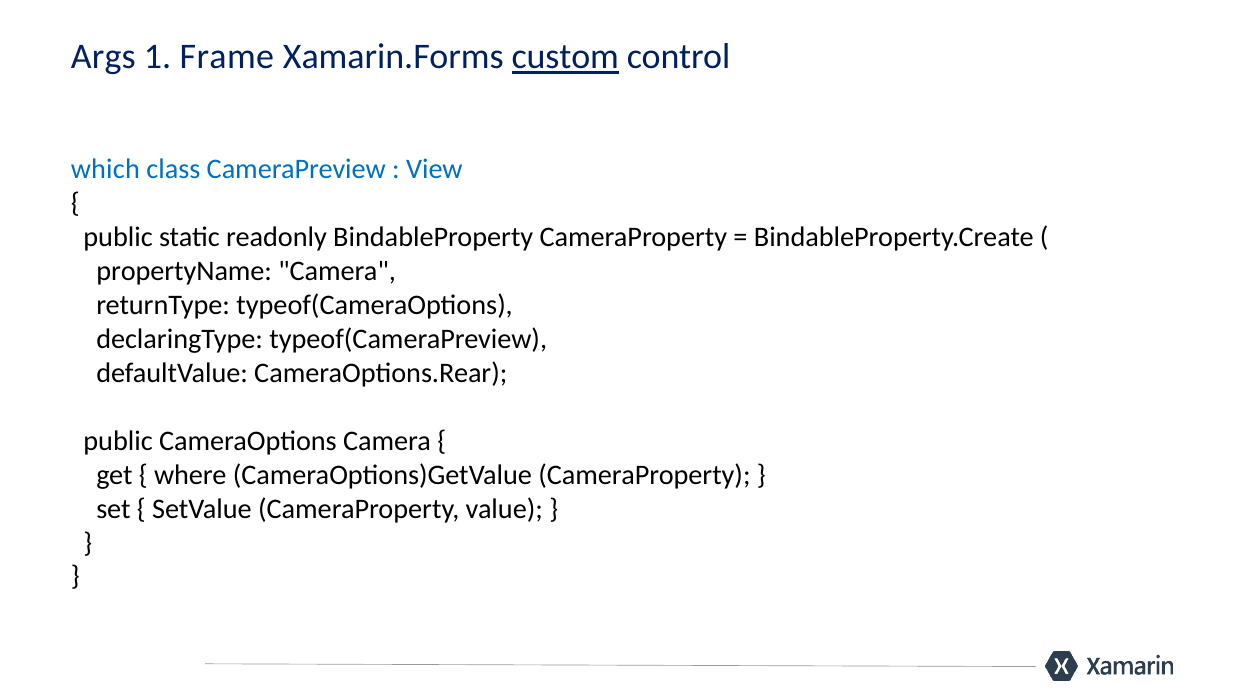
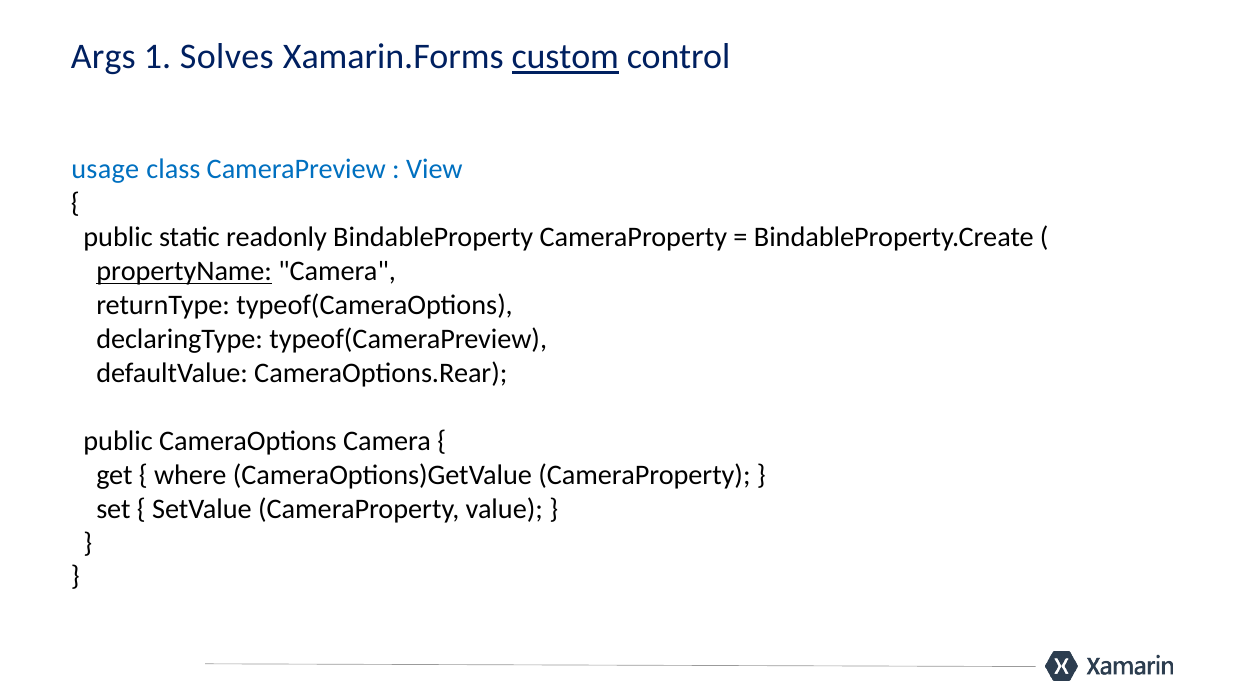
Frame: Frame -> Solves
which: which -> usage
propertyName underline: none -> present
